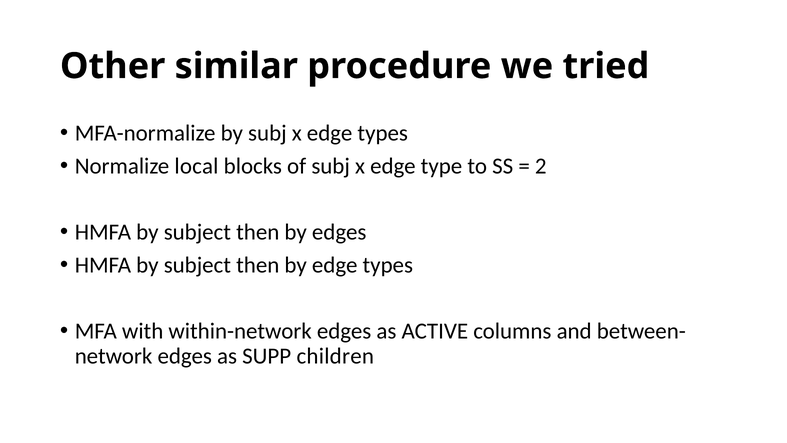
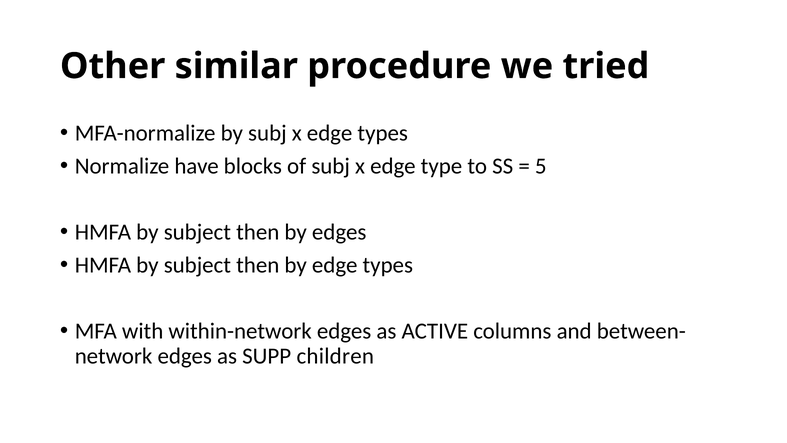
local: local -> have
2: 2 -> 5
